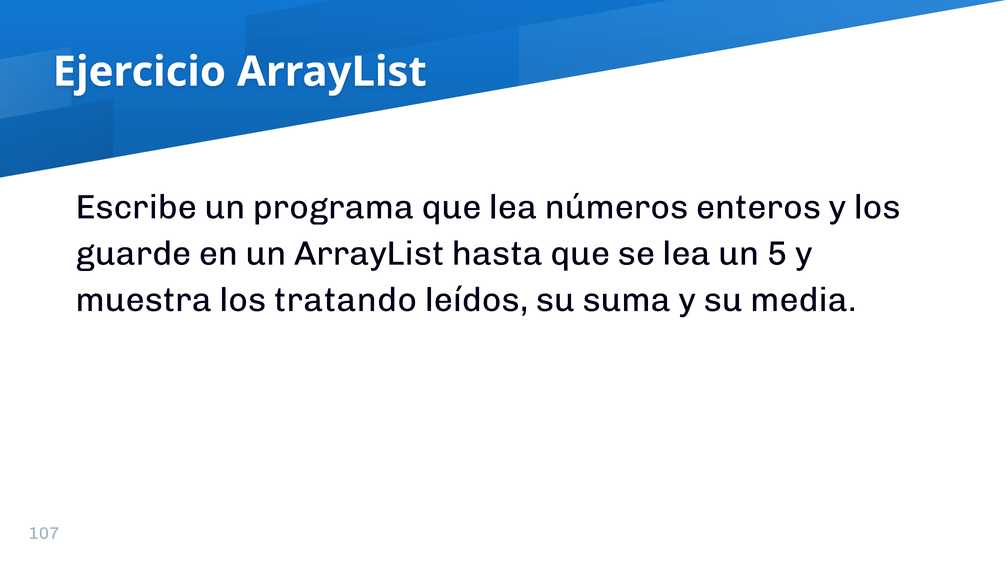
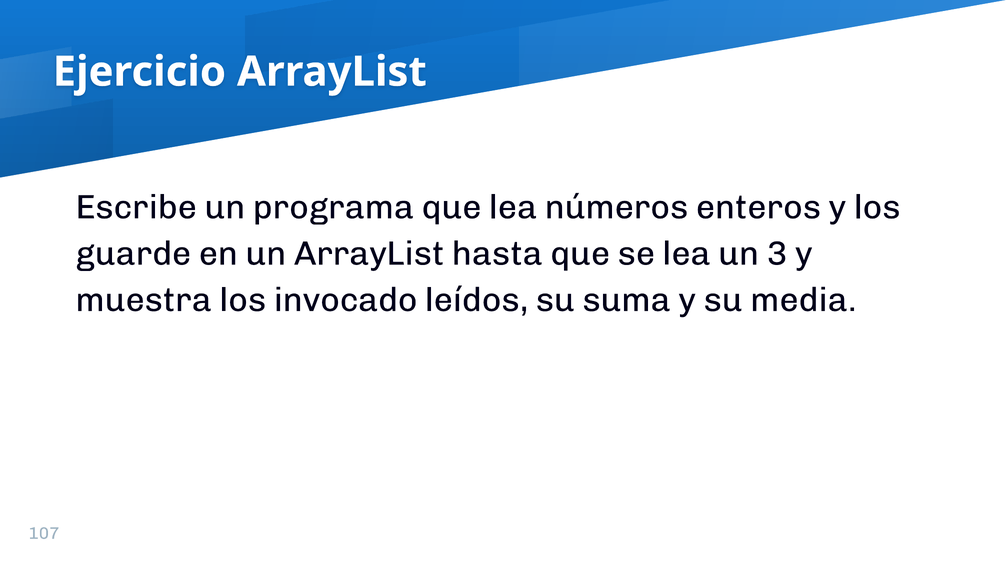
5: 5 -> 3
tratando: tratando -> invocado
